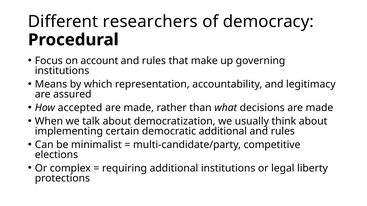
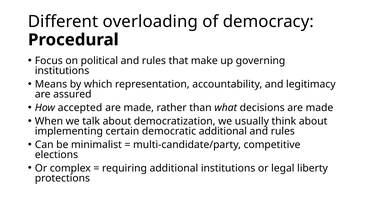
researchers: researchers -> overloading
account: account -> political
